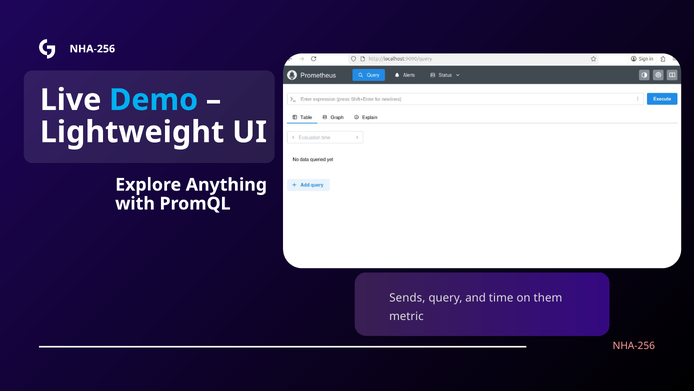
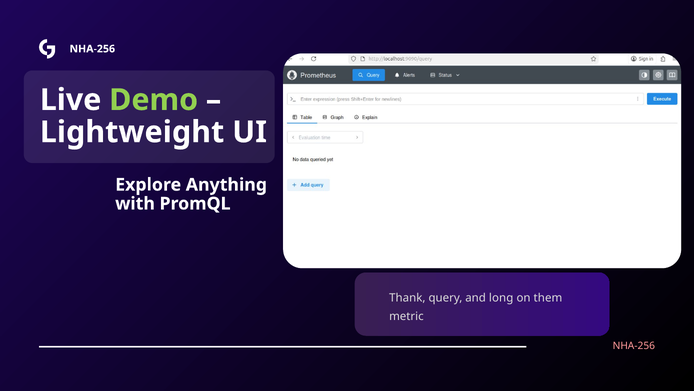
Demo colour: light blue -> light green
Sends: Sends -> Thank
time: time -> long
